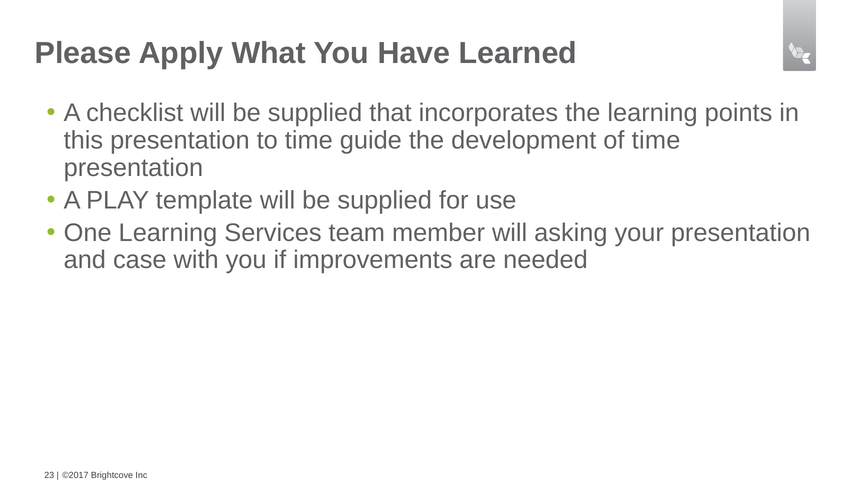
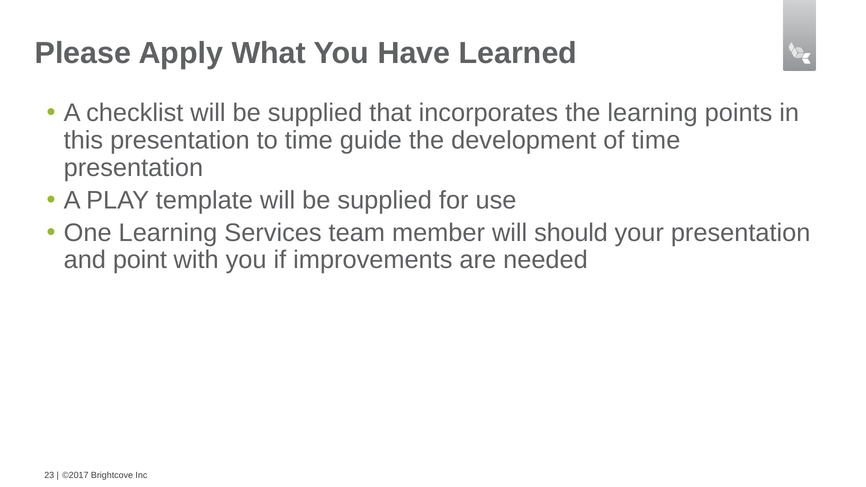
asking: asking -> should
case: case -> point
